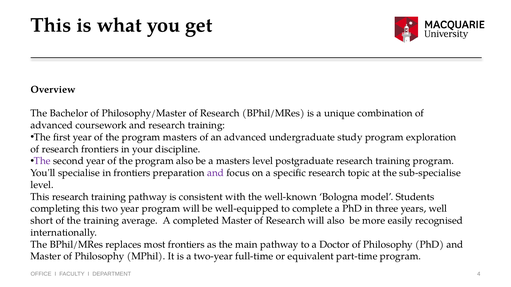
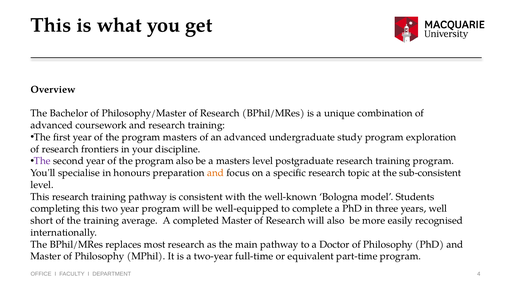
in frontiers: frontiers -> honours
and at (216, 173) colour: purple -> orange
sub-specialise: sub-specialise -> sub-consistent
most frontiers: frontiers -> research
